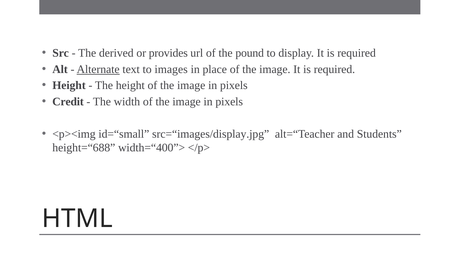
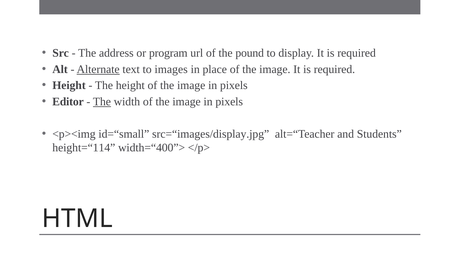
derived: derived -> address
provides: provides -> program
Credit: Credit -> Editor
The at (102, 102) underline: none -> present
height=“688: height=“688 -> height=“114
